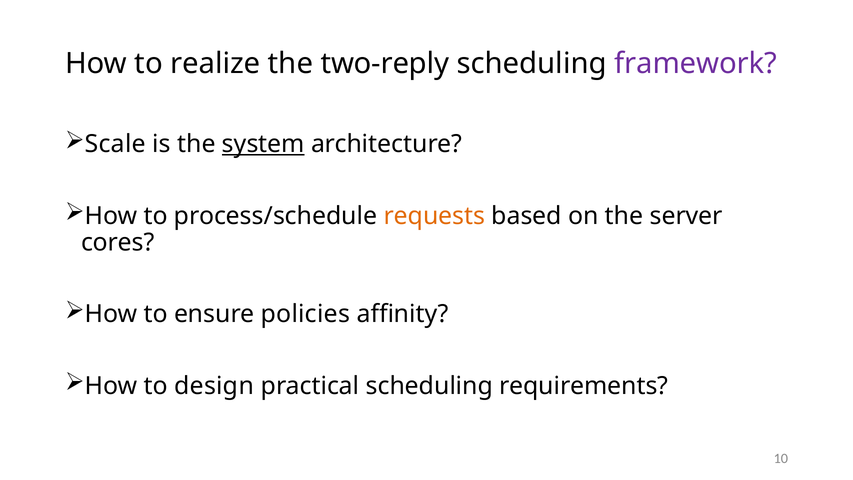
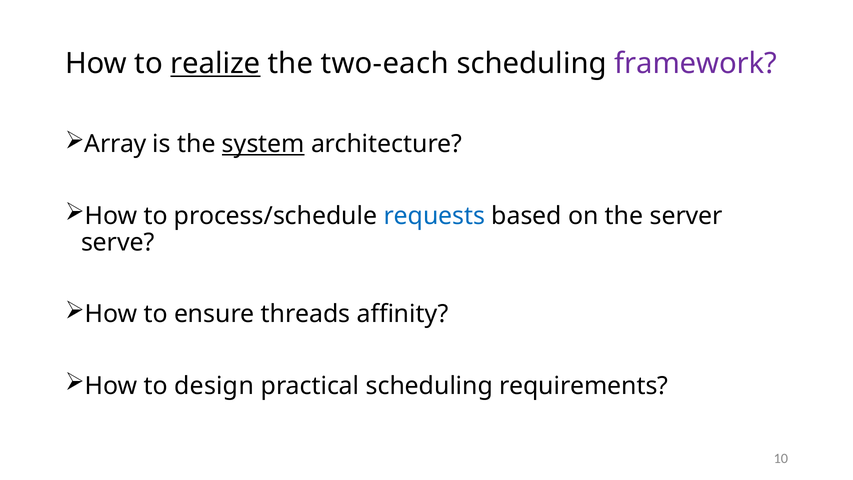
realize underline: none -> present
two-reply: two-reply -> two-each
Scale: Scale -> Array
requests colour: orange -> blue
cores: cores -> serve
policies: policies -> threads
